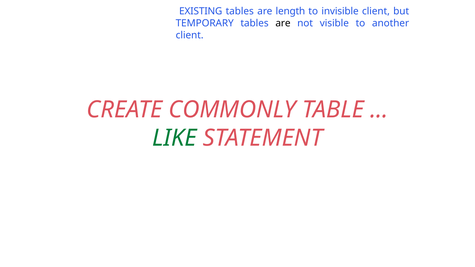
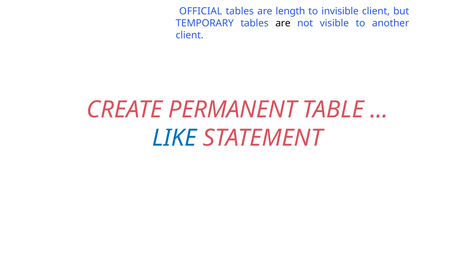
EXISTING: EXISTING -> OFFICIAL
COMMONLY: COMMONLY -> PERMANENT
LIKE colour: green -> blue
